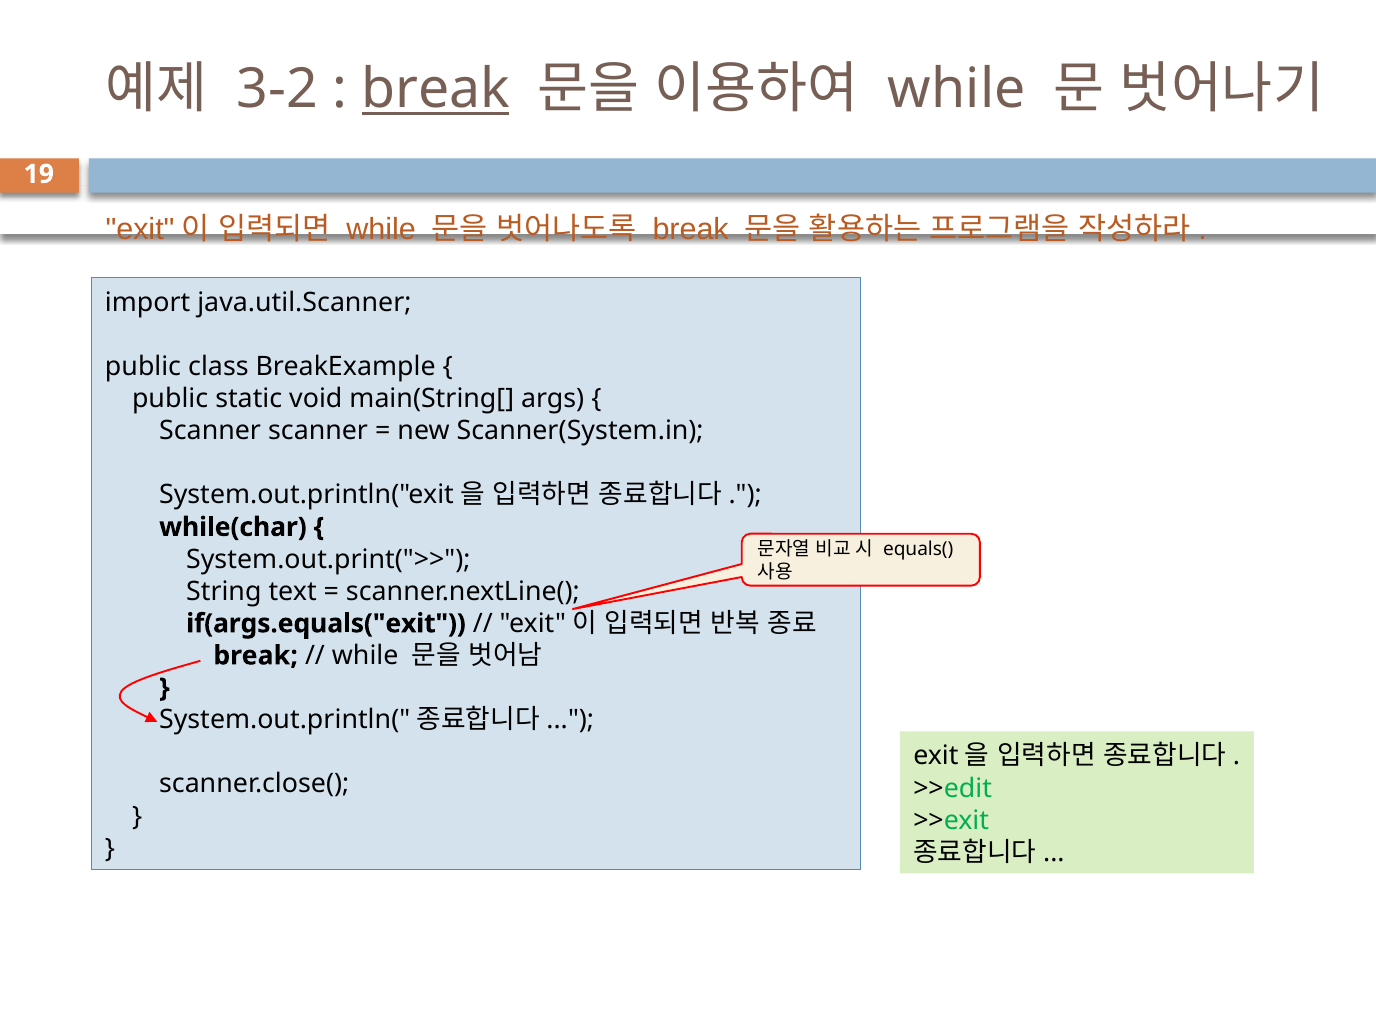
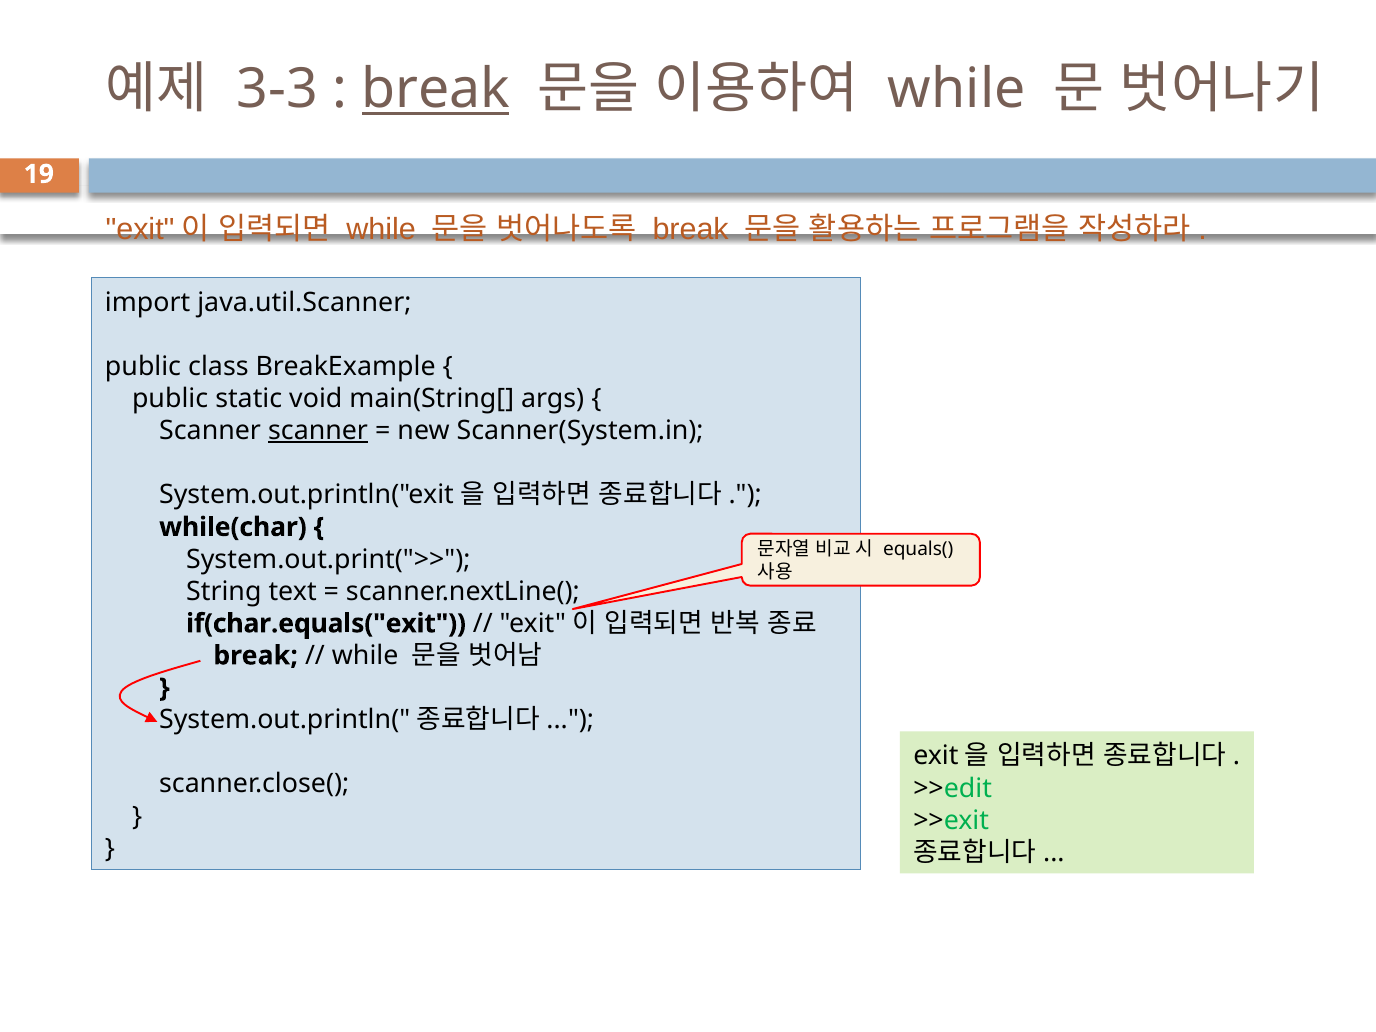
3-2: 3-2 -> 3-3
scanner at (318, 431) underline: none -> present
if(args.equals("exit: if(args.equals("exit -> if(char.equals("exit
